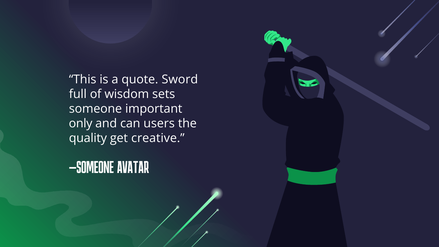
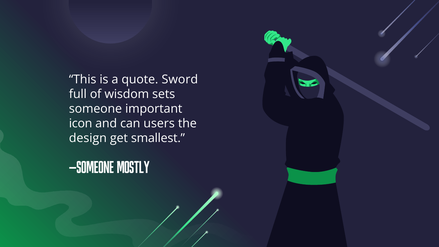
only: only -> icon
quality: quality -> design
creative: creative -> smallest
AVATAR: AVATAR -> MOSTLY
